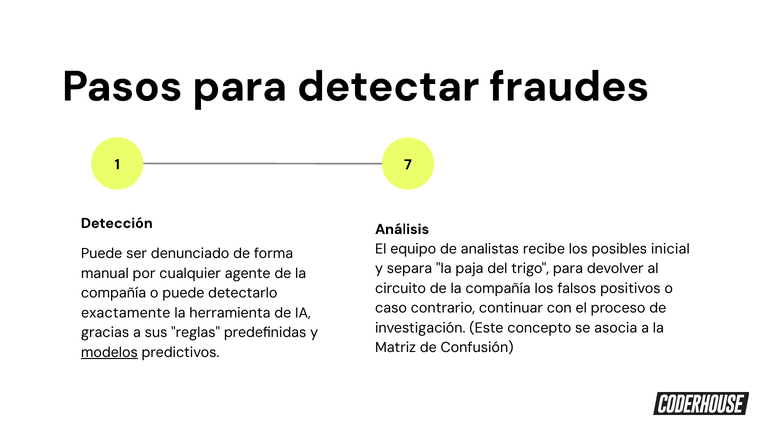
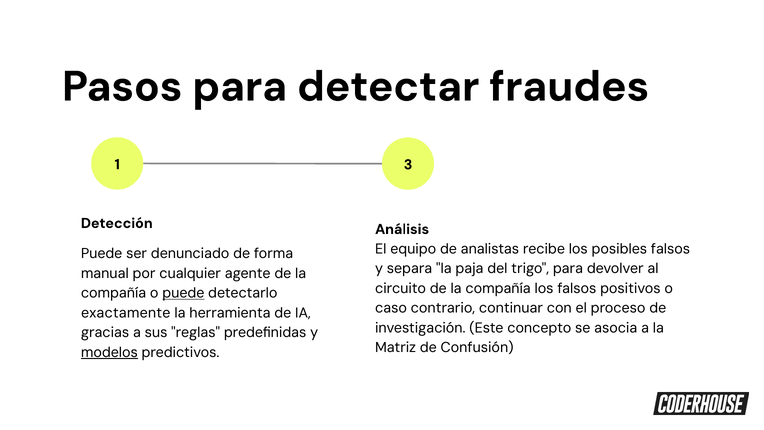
7: 7 -> 3
posibles inicial: inicial -> falsos
puede at (183, 293) underline: none -> present
